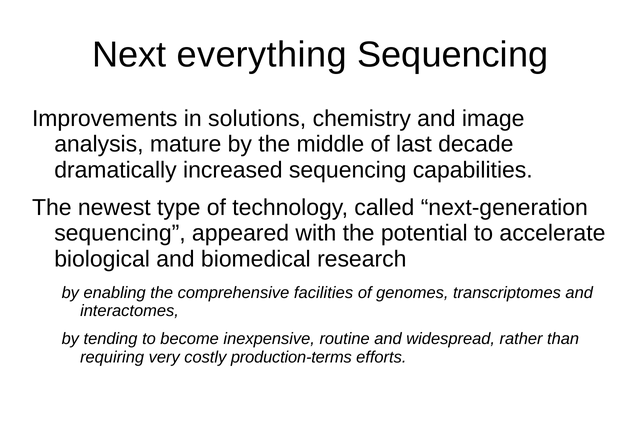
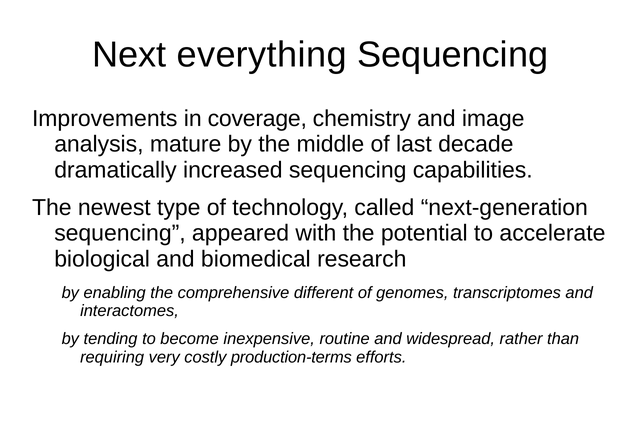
solutions: solutions -> coverage
facilities: facilities -> different
